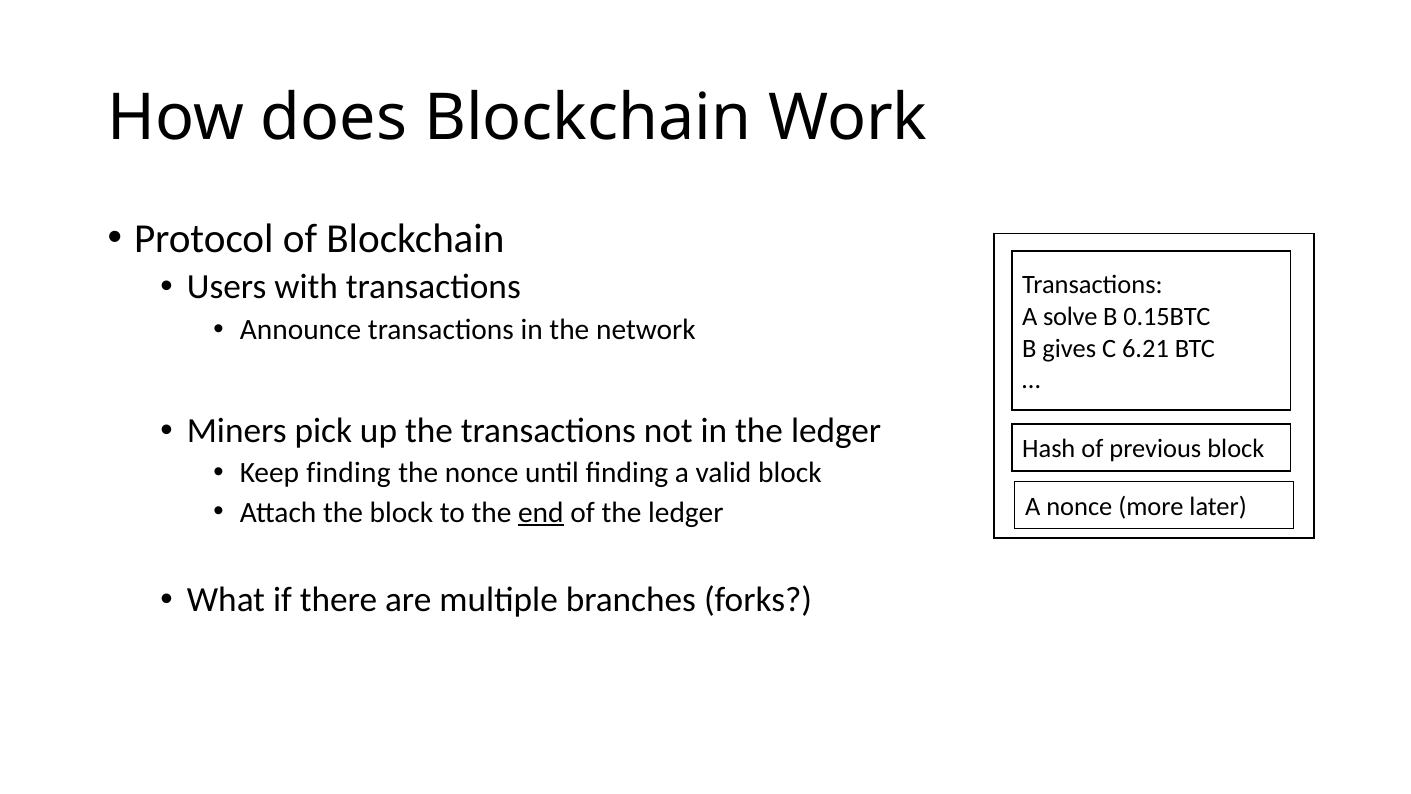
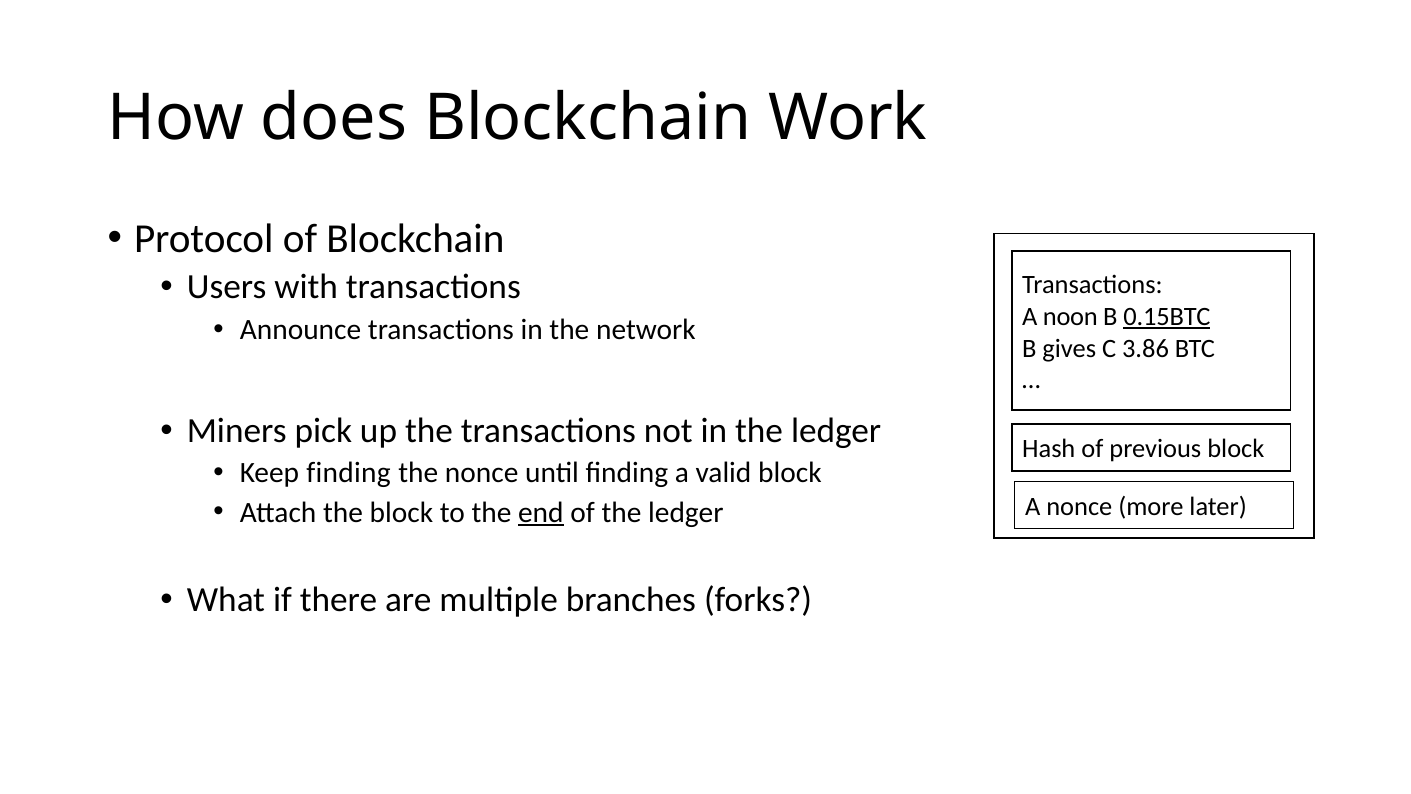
solve: solve -> noon
0.15BTC underline: none -> present
6.21: 6.21 -> 3.86
